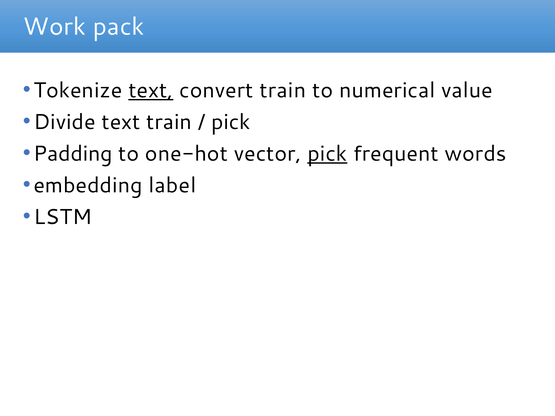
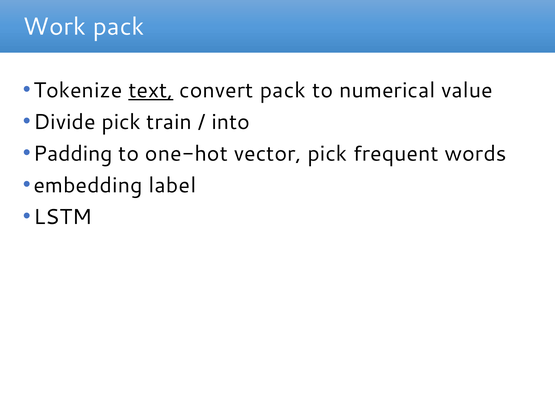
convert train: train -> pack
Divide text: text -> pick
pick at (231, 122): pick -> into
pick at (327, 154) underline: present -> none
